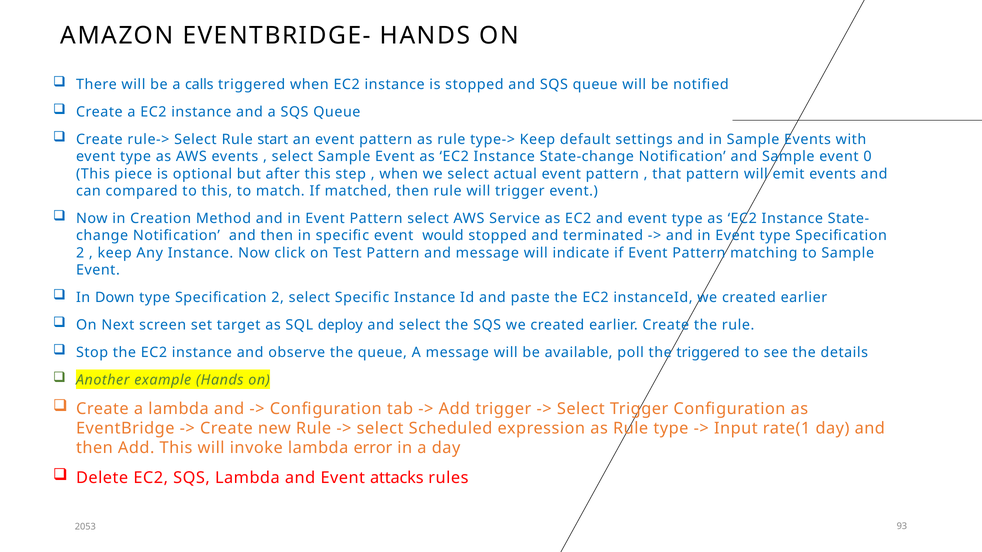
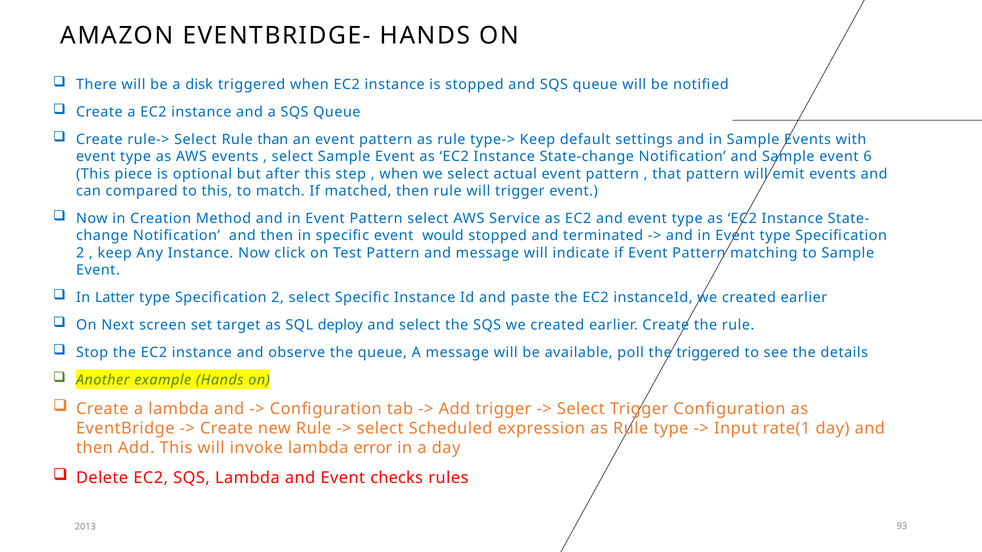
calls: calls -> disk
start: start -> than
0: 0 -> 6
Down: Down -> Latter
attacks: attacks -> checks
2053: 2053 -> 2013
